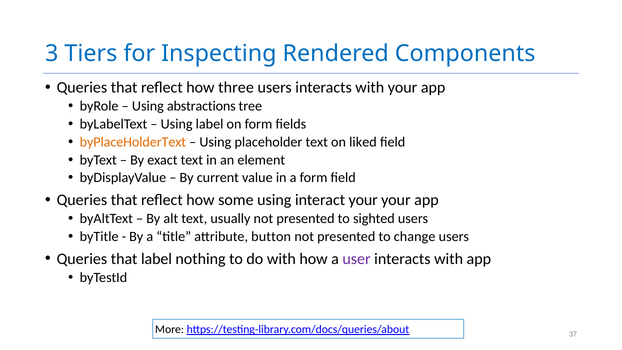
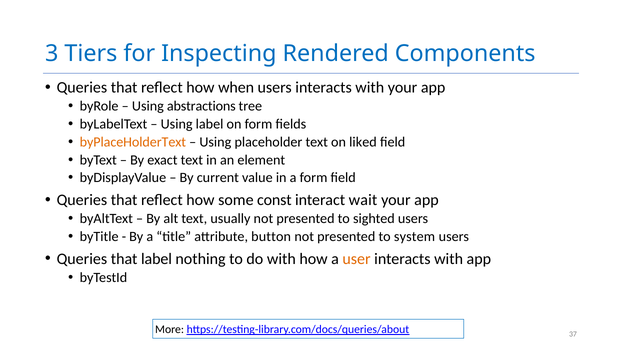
three: three -> when
some using: using -> const
interact your: your -> wait
change: change -> system
user colour: purple -> orange
